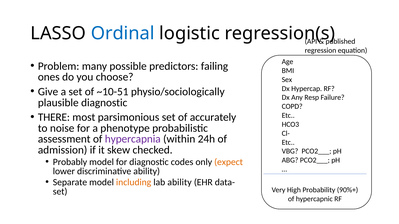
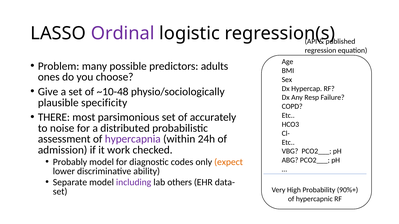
Ordinal colour: blue -> purple
failing: failing -> adults
~10-51: ~10-51 -> ~10-48
plausible diagnostic: diagnostic -> specificity
phenotype: phenotype -> distributed
skew: skew -> work
including colour: orange -> purple
lab ability: ability -> others
